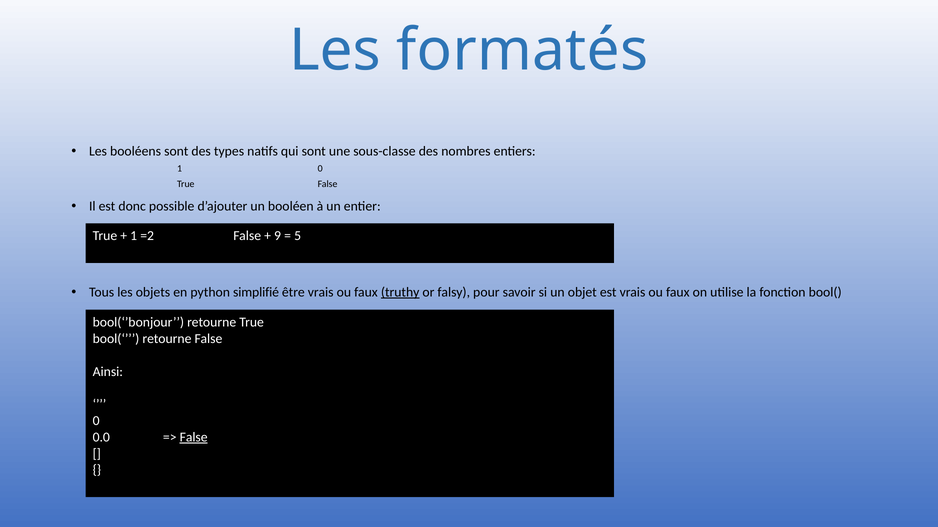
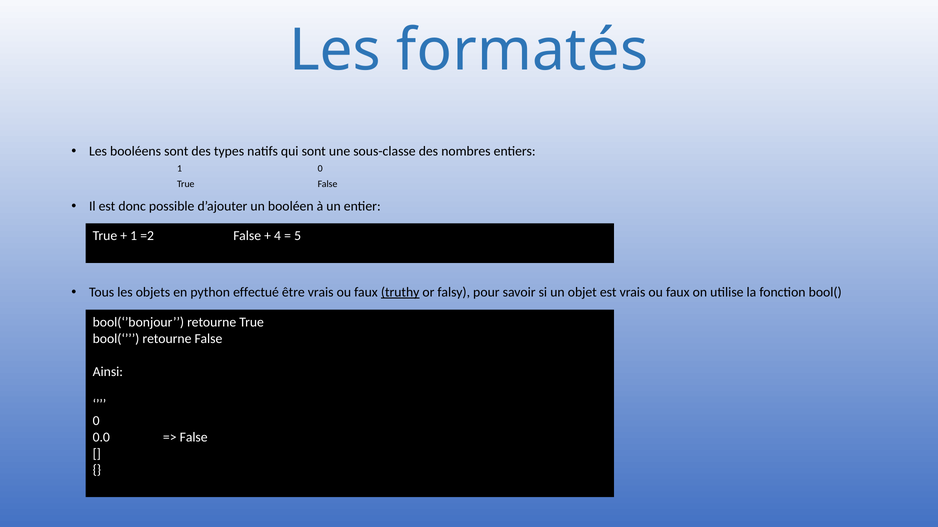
9: 9 -> 4
simplifié: simplifié -> effectué
False at (194, 438) underline: present -> none
